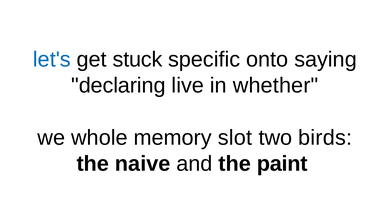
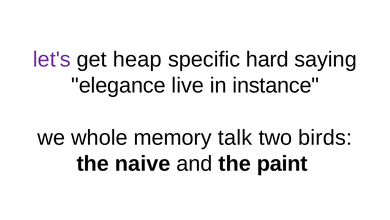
let's colour: blue -> purple
stuck: stuck -> heap
onto: onto -> hard
declaring: declaring -> elegance
whether: whether -> instance
slot: slot -> talk
